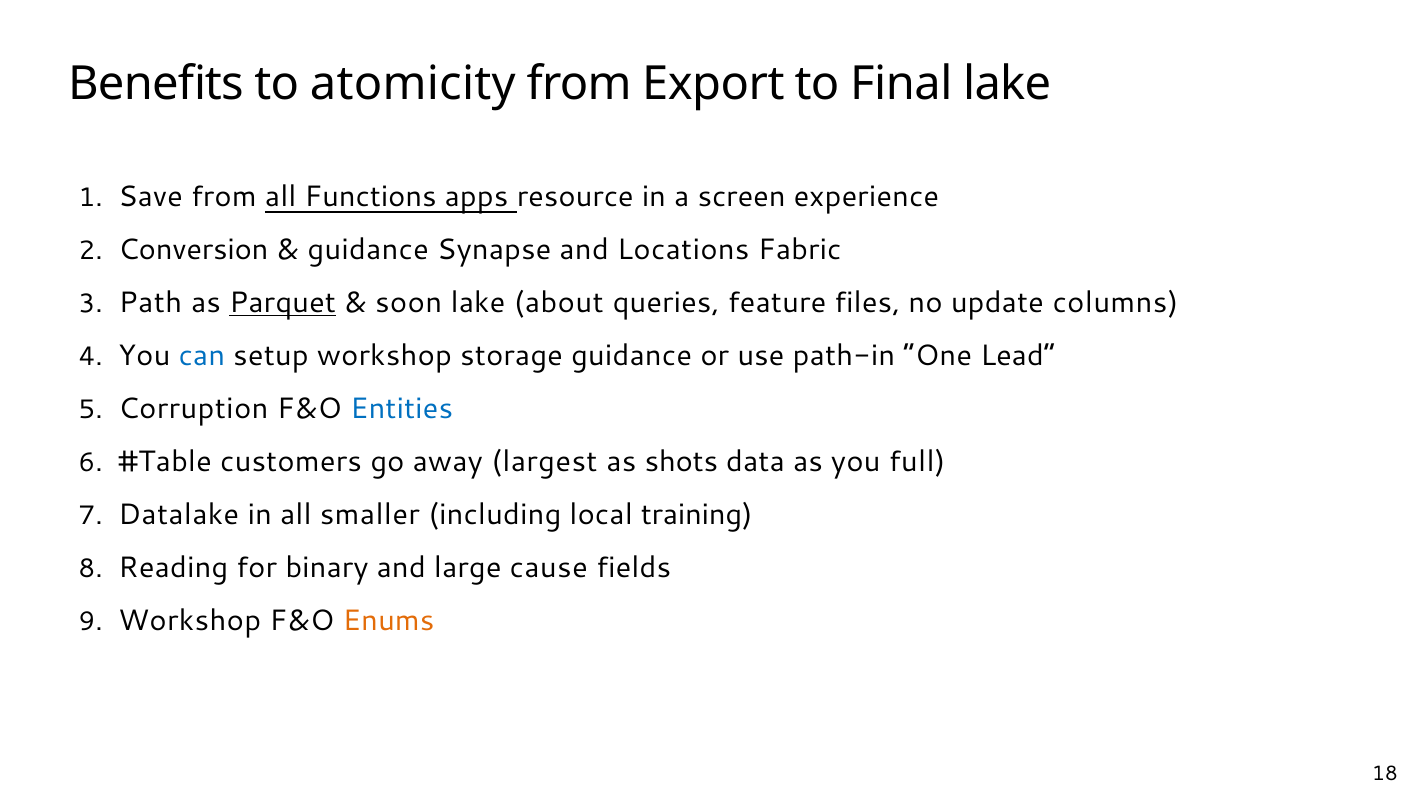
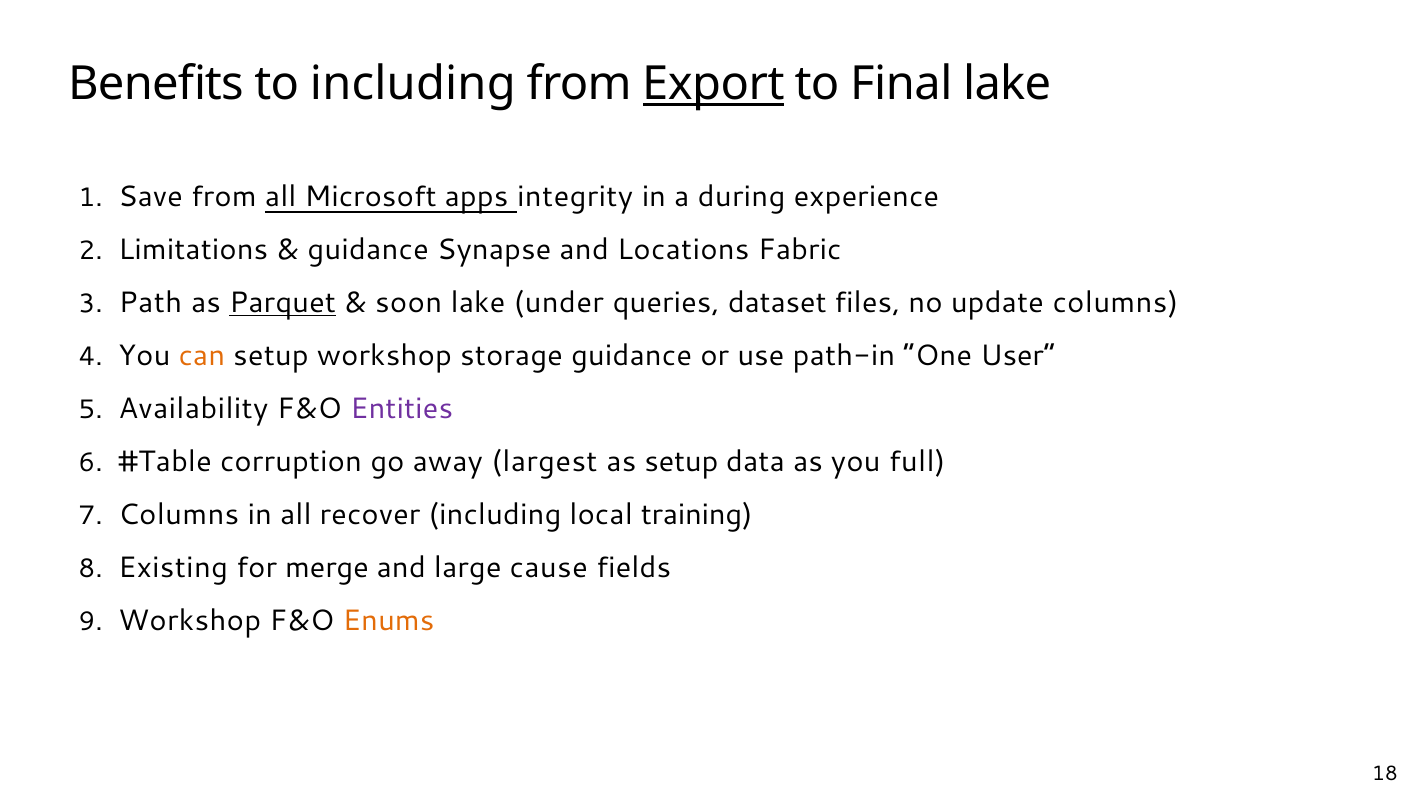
to atomicity: atomicity -> including
Export underline: none -> present
Functions: Functions -> Microsoft
resource: resource -> integrity
screen: screen -> during
Conversion: Conversion -> Limitations
about: about -> under
feature: feature -> dataset
can colour: blue -> orange
Lead: Lead -> User
Corruption: Corruption -> Availability
Entities colour: blue -> purple
customers: customers -> corruption
as shots: shots -> setup
Datalake at (179, 515): Datalake -> Columns
smaller: smaller -> recover
Reading: Reading -> Existing
binary: binary -> merge
